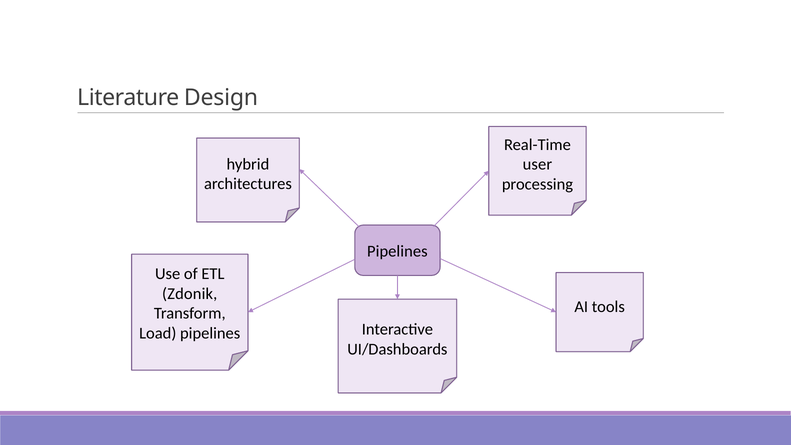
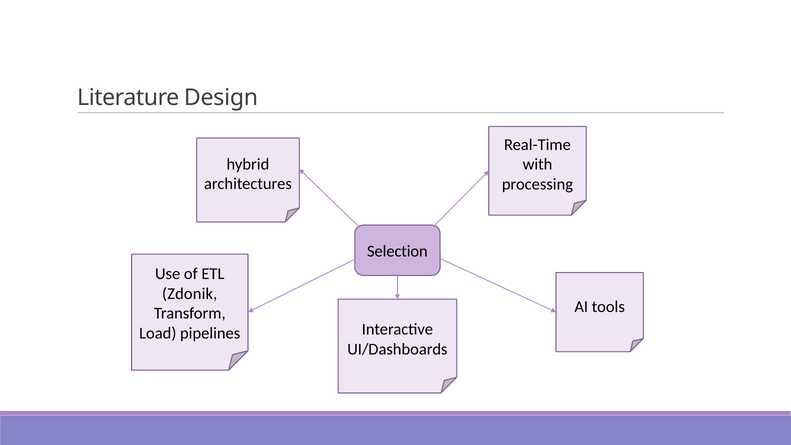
user: user -> with
Pipelines at (397, 251): Pipelines -> Selection
